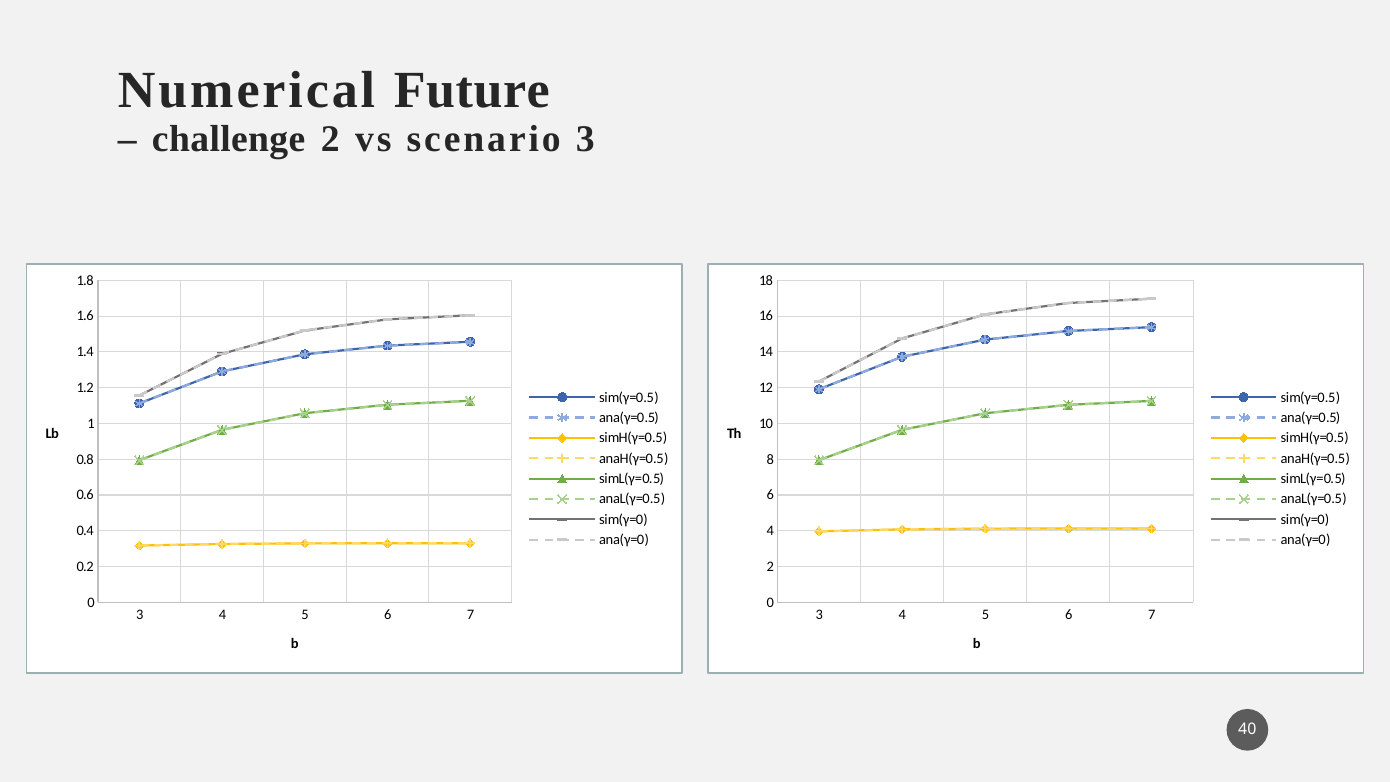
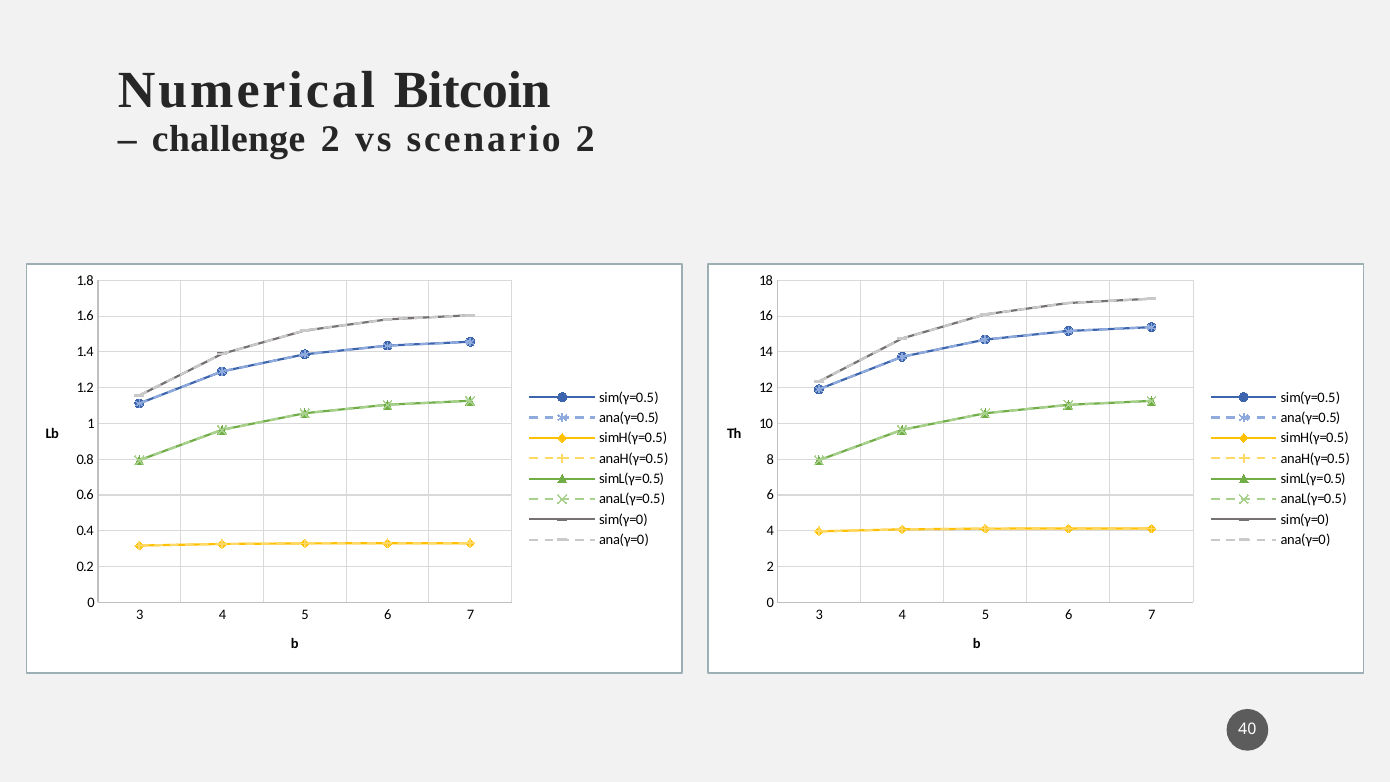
Future: Future -> Bitcoin
scenario 3: 3 -> 2
